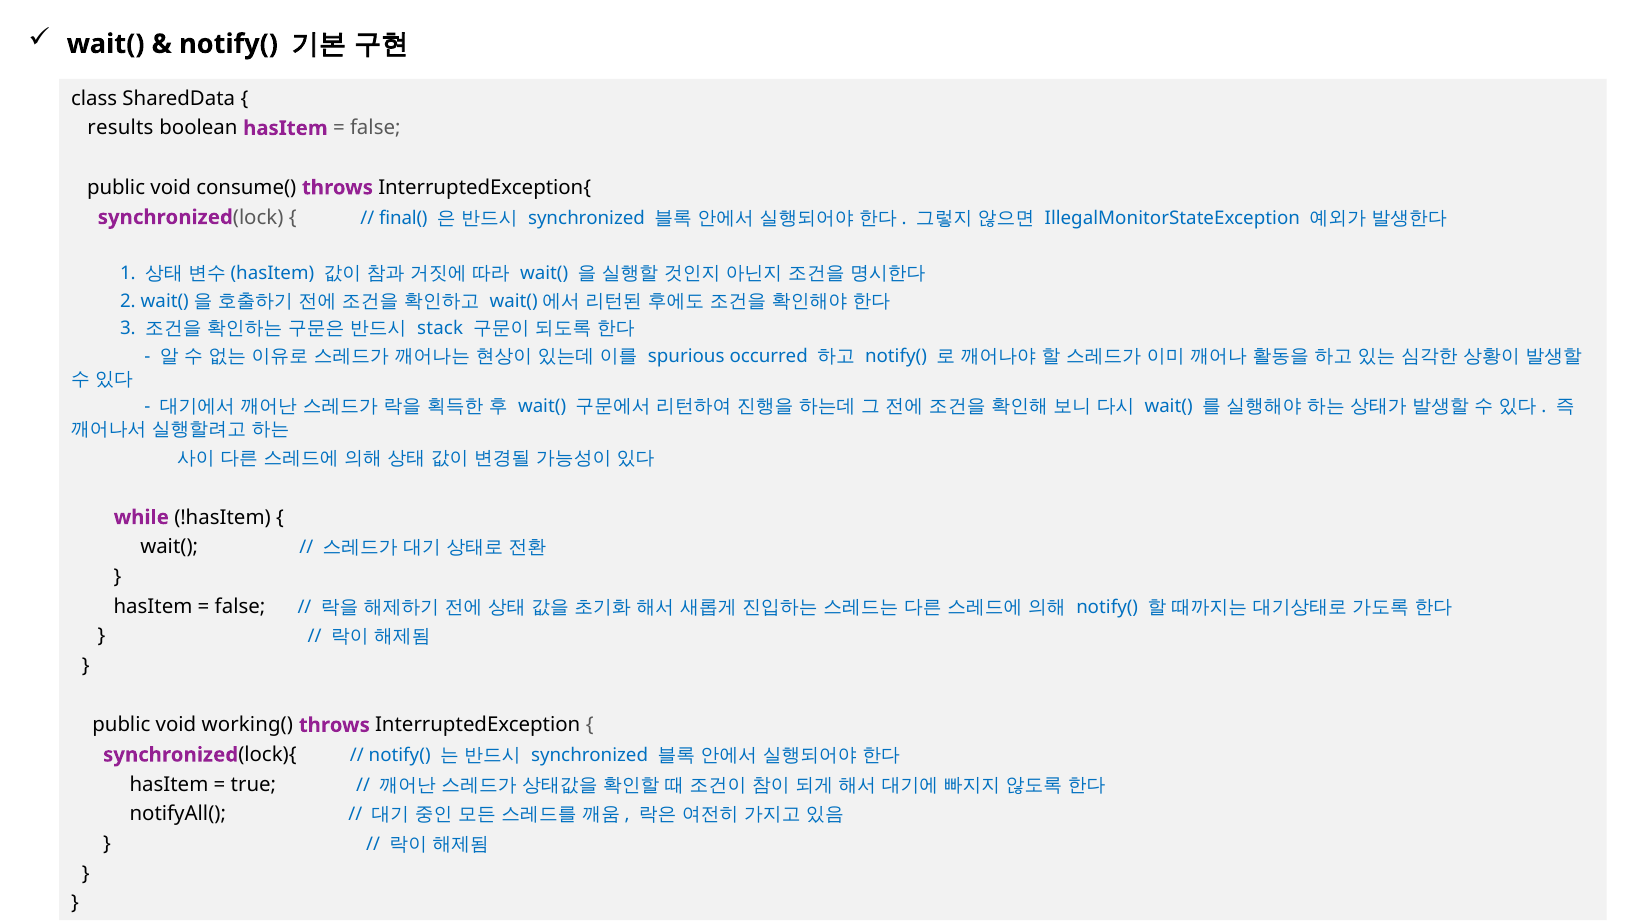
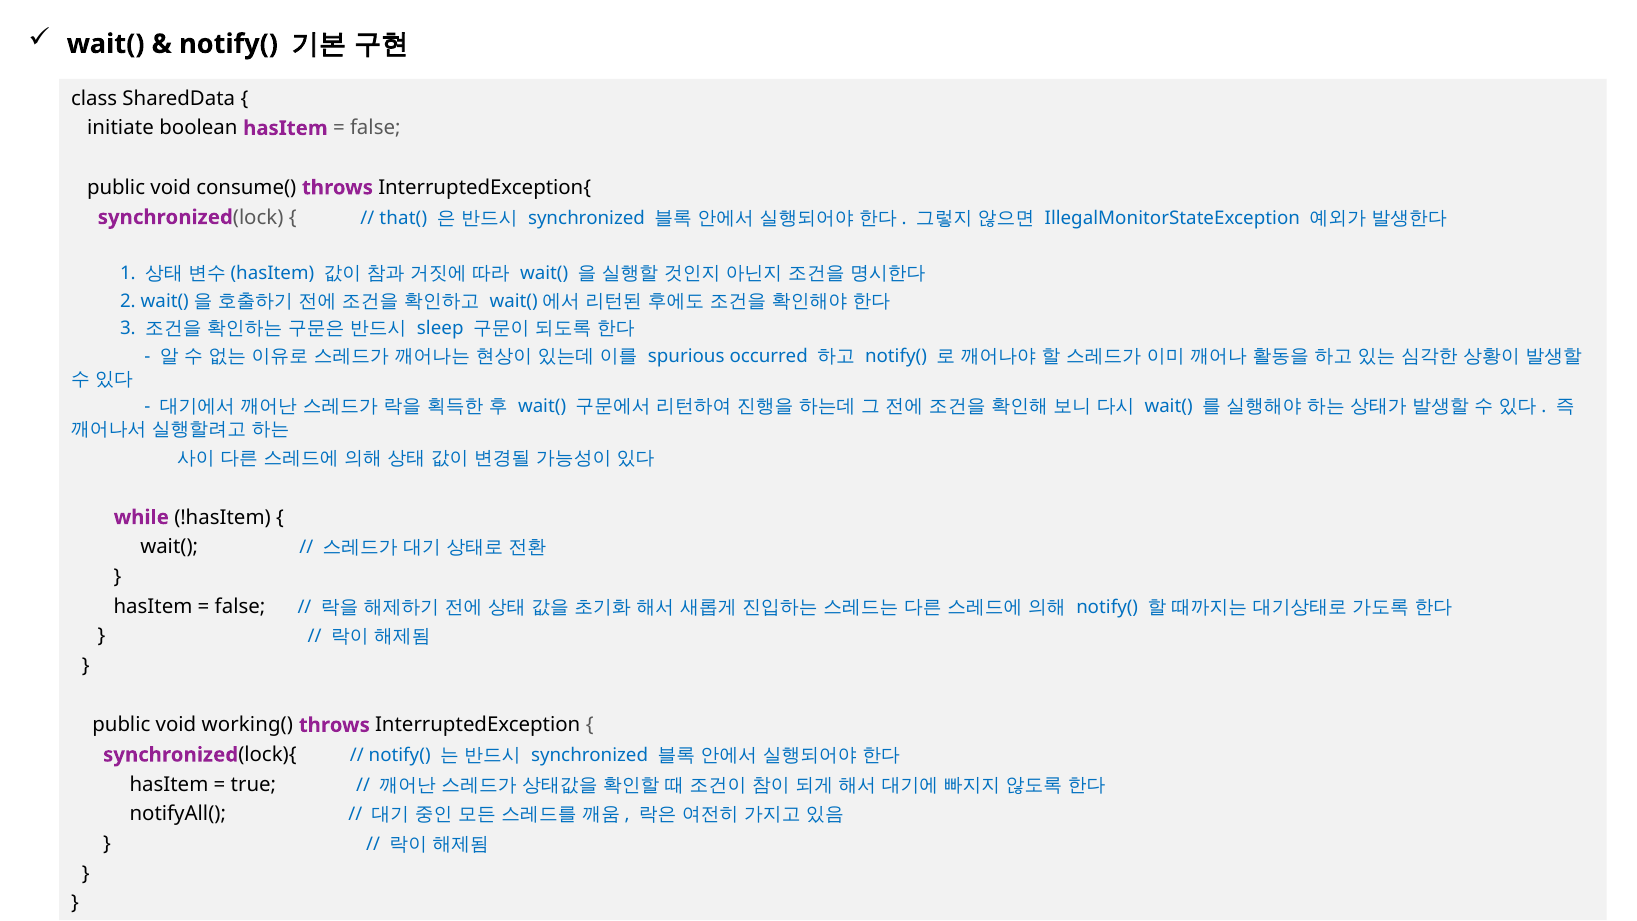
results: results -> initiate
final(: final( -> that(
stack: stack -> sleep
